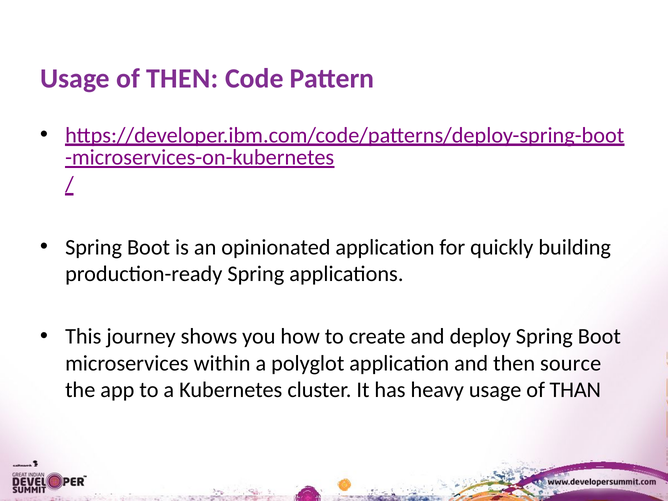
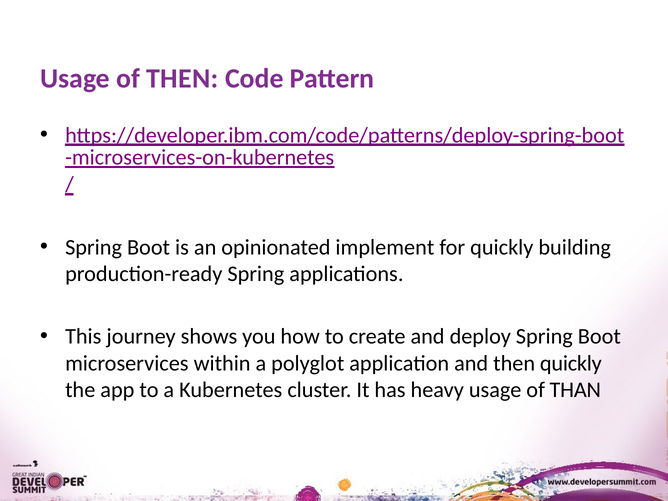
opinionated application: application -> implement
then source: source -> quickly
